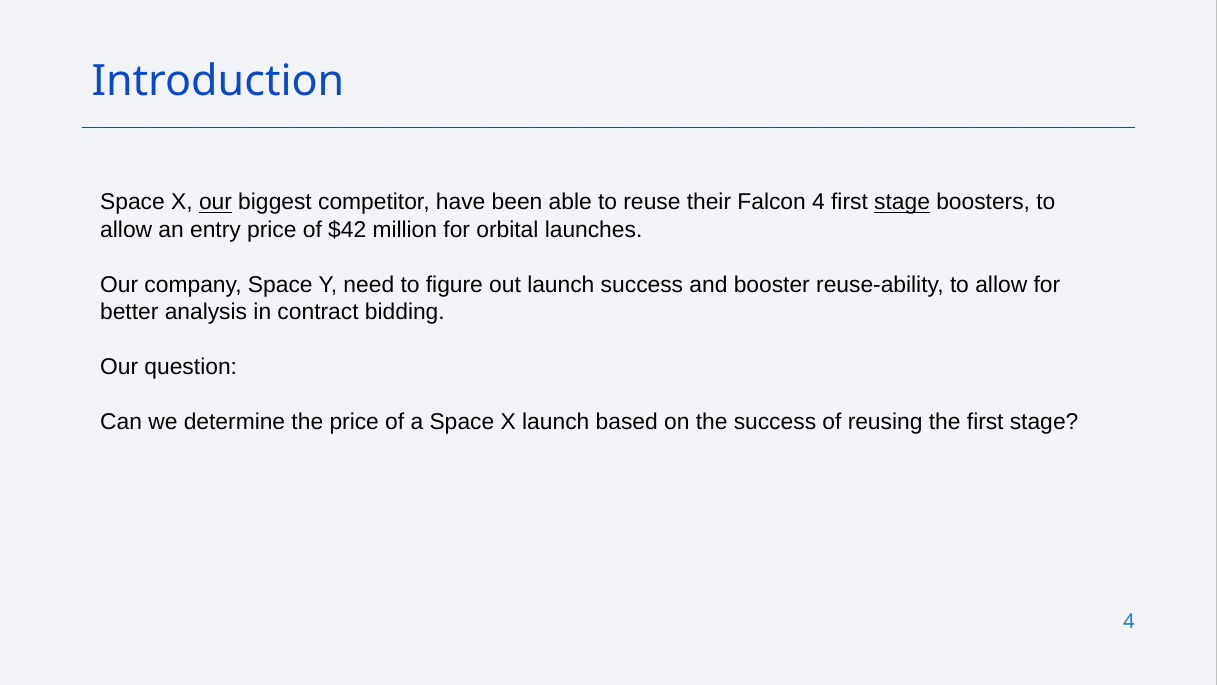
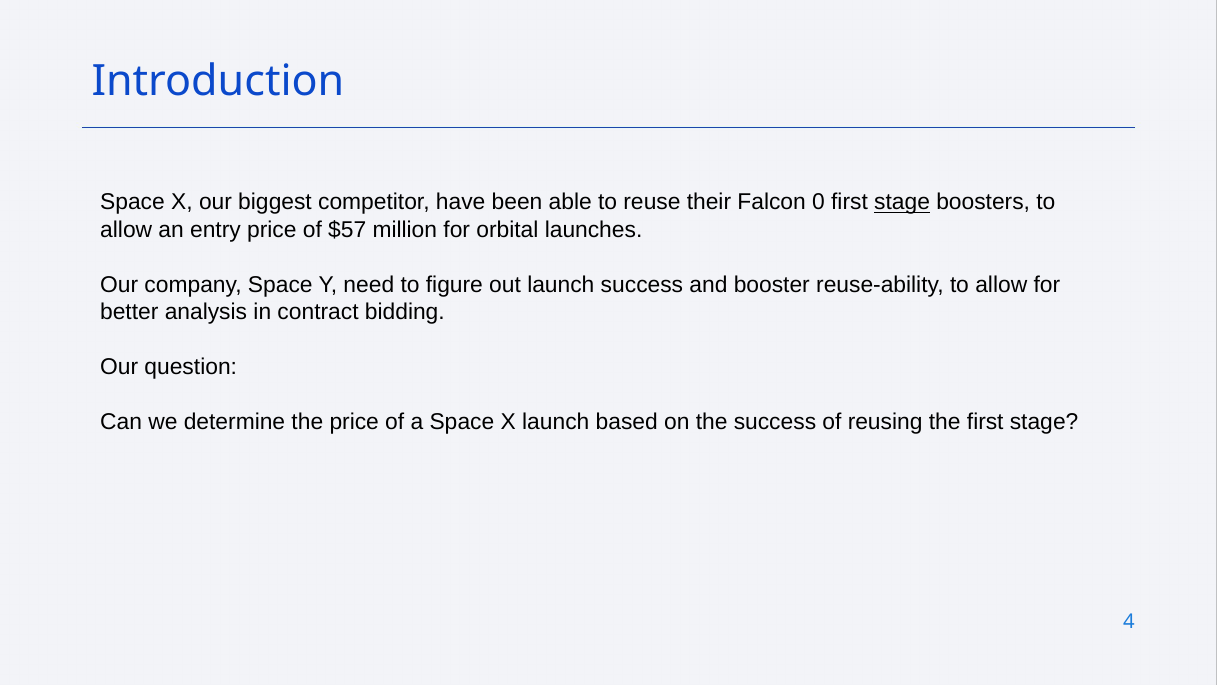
our at (215, 202) underline: present -> none
Falcon 4: 4 -> 0
$42: $42 -> $57
